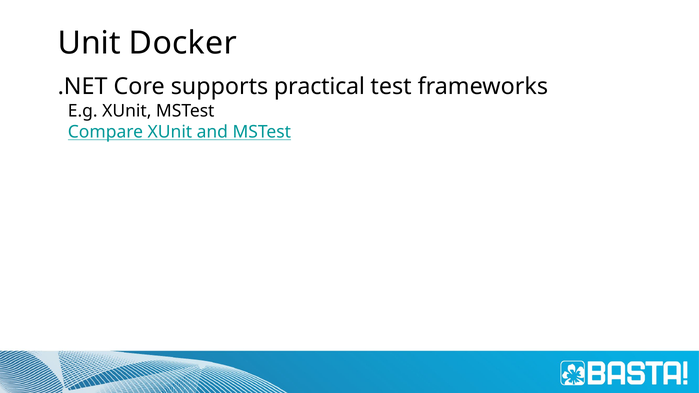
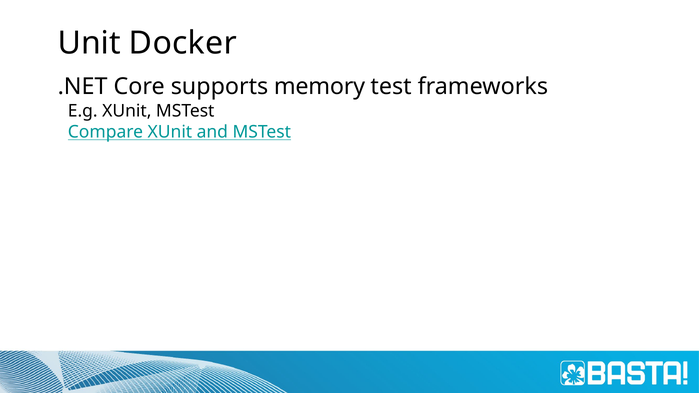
practical: practical -> memory
